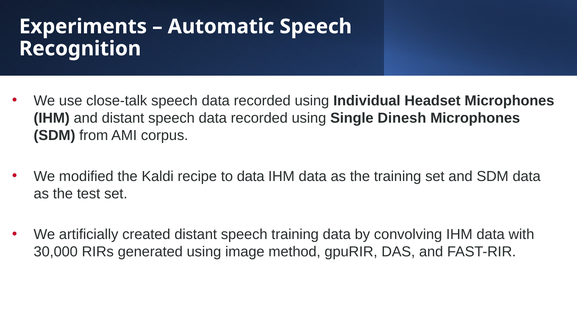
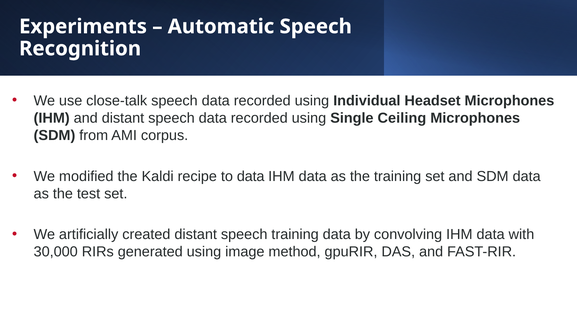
Dinesh: Dinesh -> Ceiling
